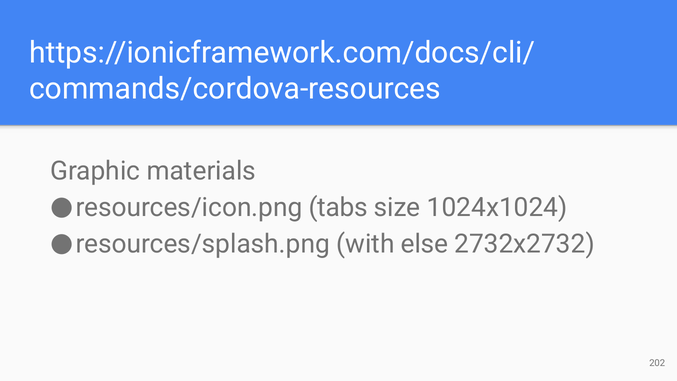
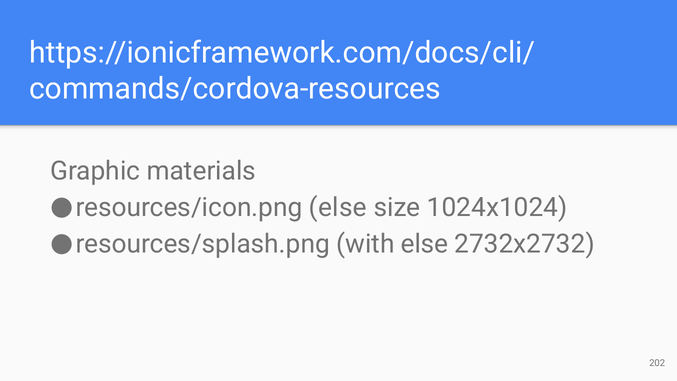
resources/icon.png tabs: tabs -> else
